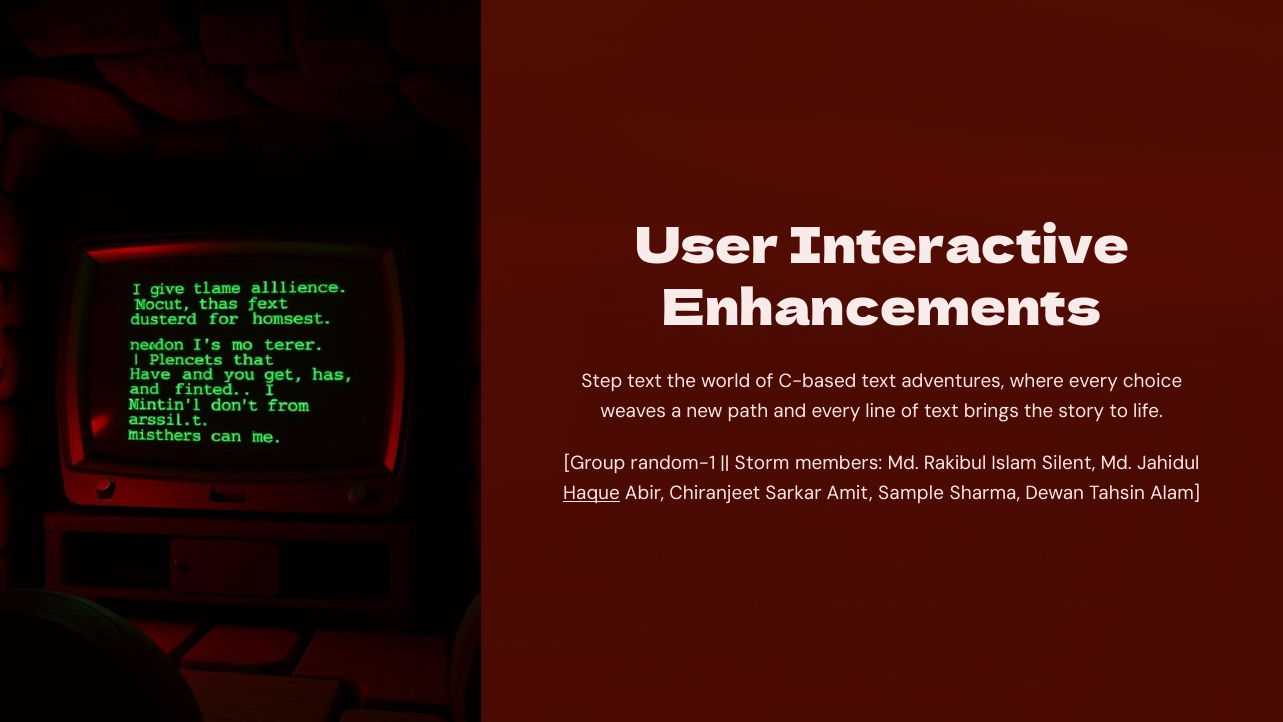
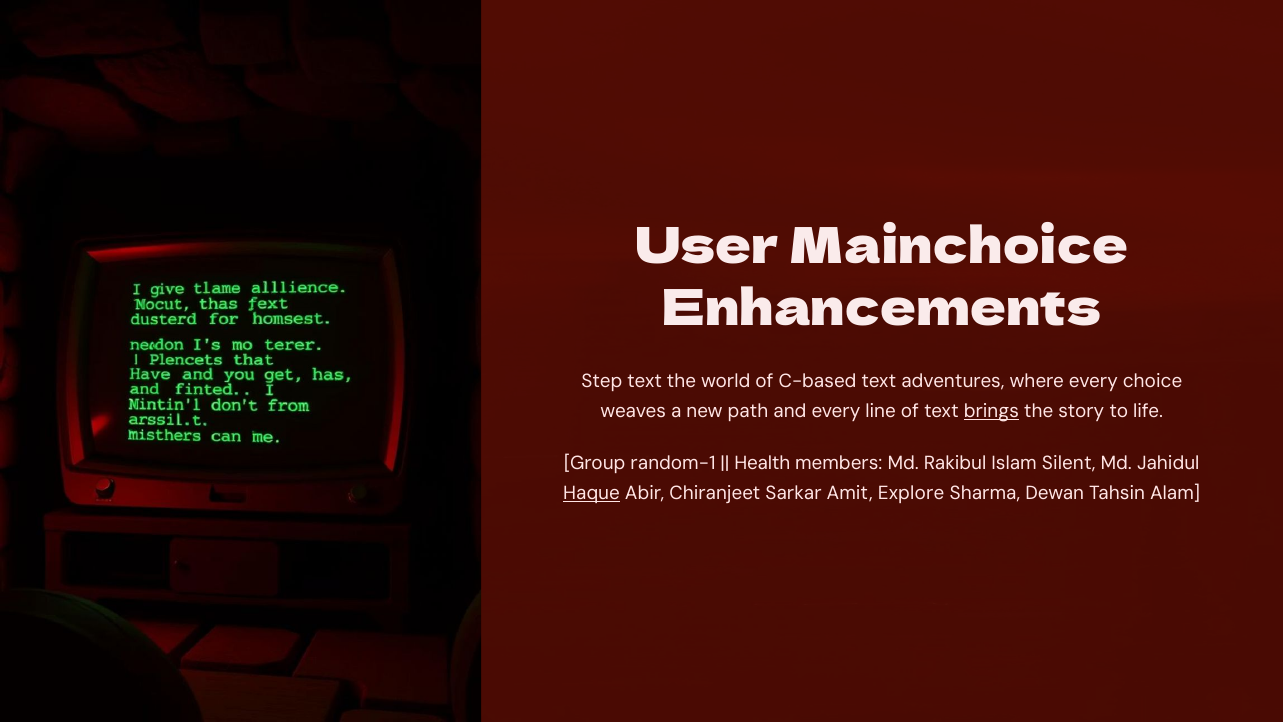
Interactive: Interactive -> Mainchoice
brings underline: none -> present
Storm: Storm -> Health
Sample: Sample -> Explore
